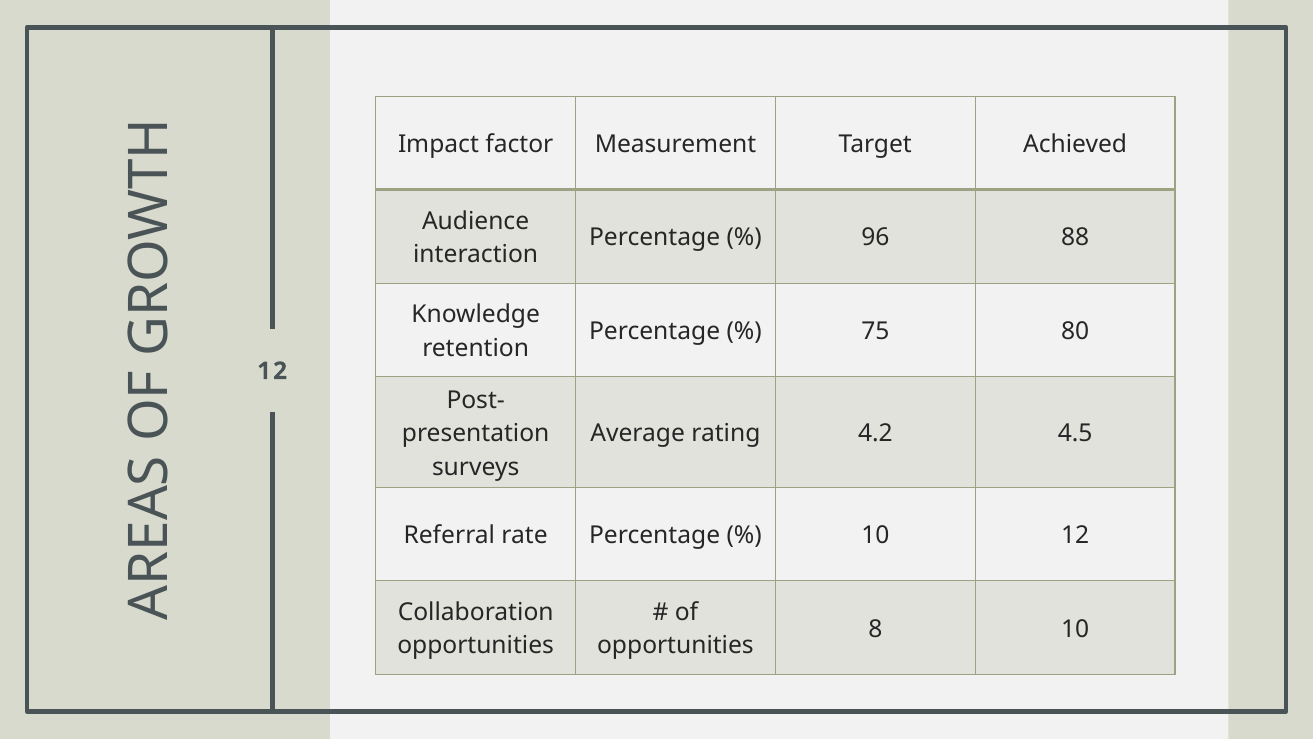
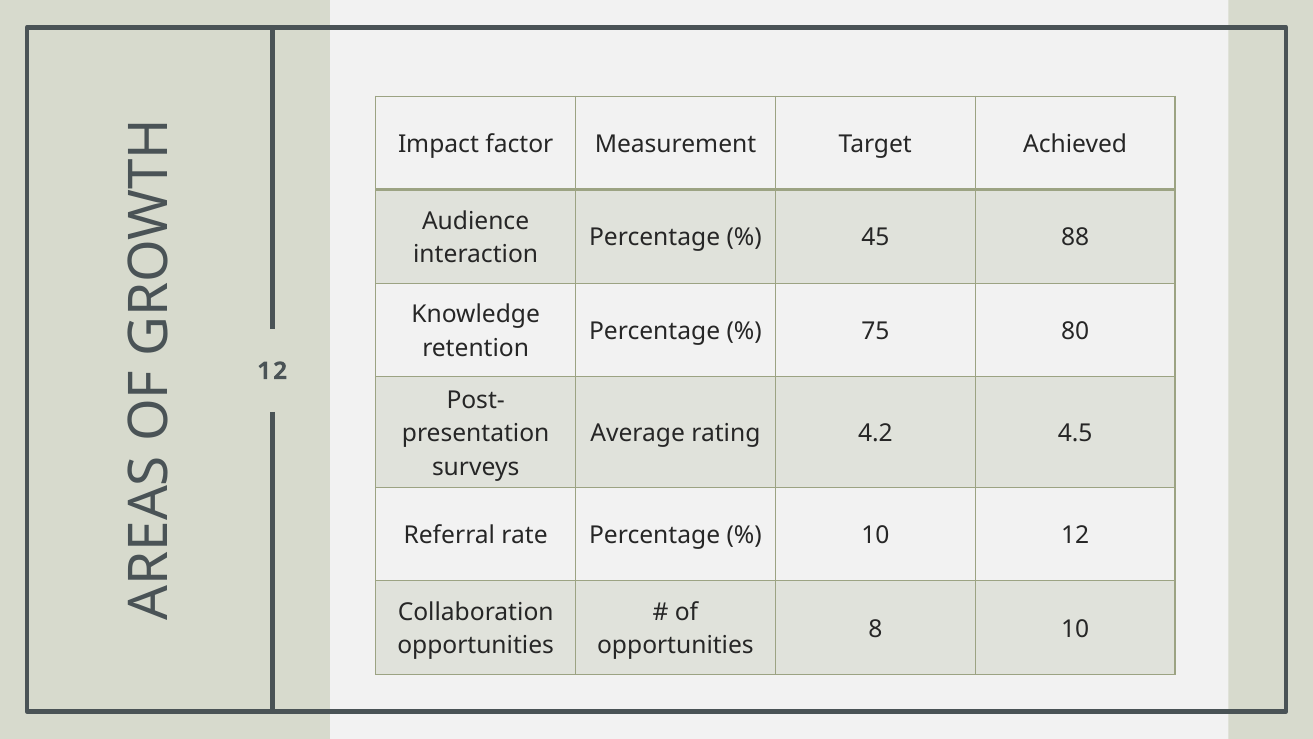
96: 96 -> 45
